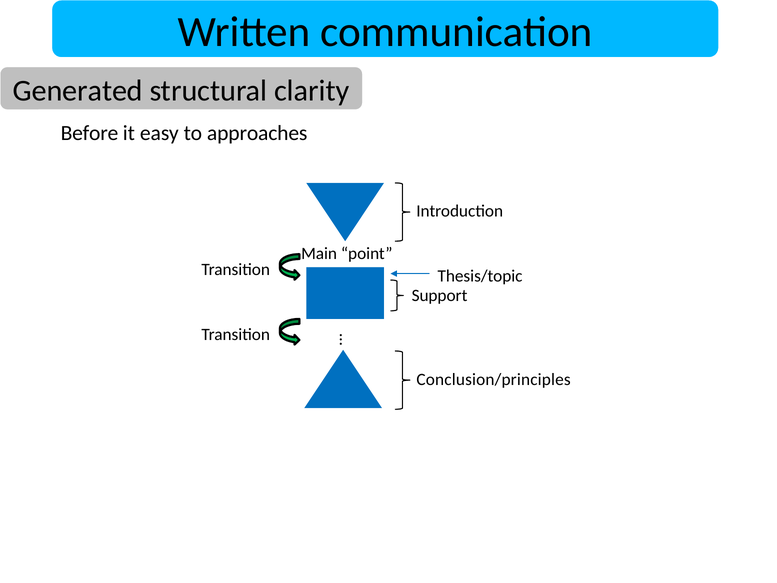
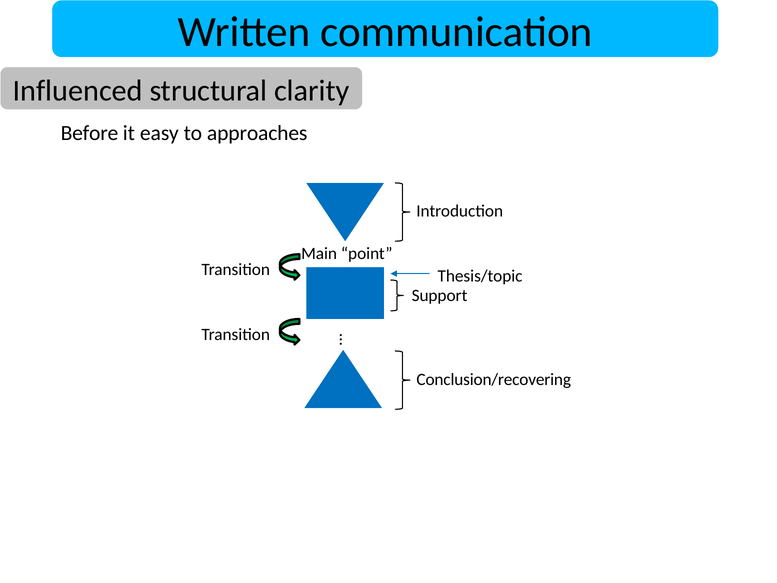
Generated: Generated -> Influenced
Conclusion/principles: Conclusion/principles -> Conclusion/recovering
